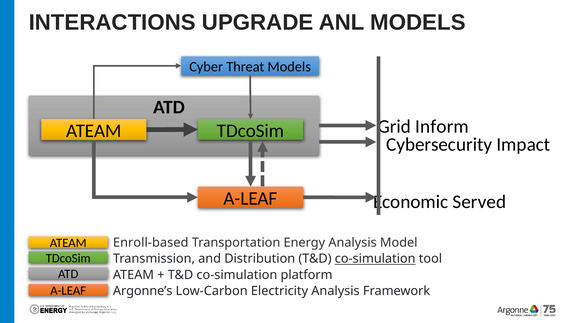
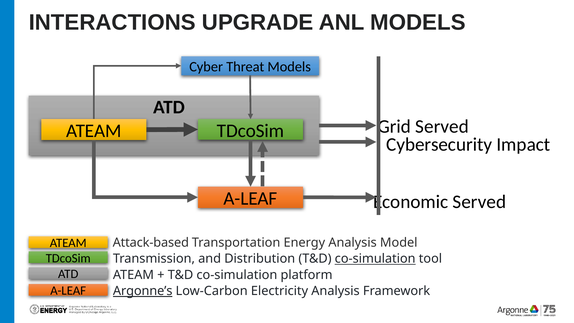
Inform at (442, 127): Inform -> Served
Enroll-based: Enroll-based -> Attack-based
Argonne’s underline: none -> present
